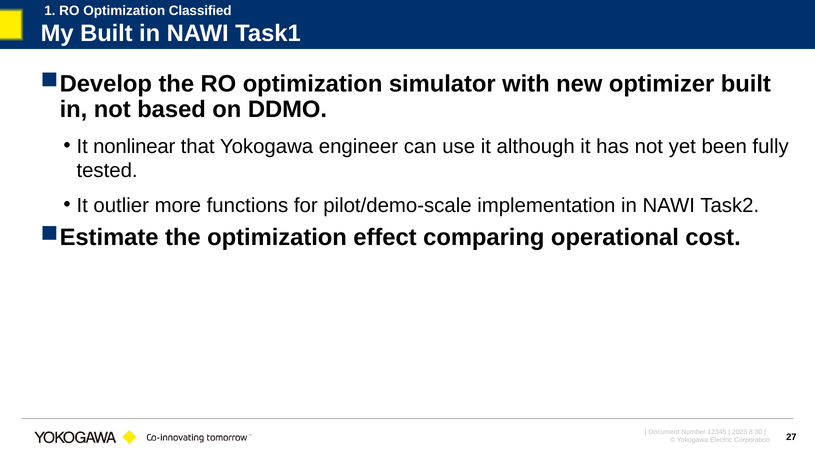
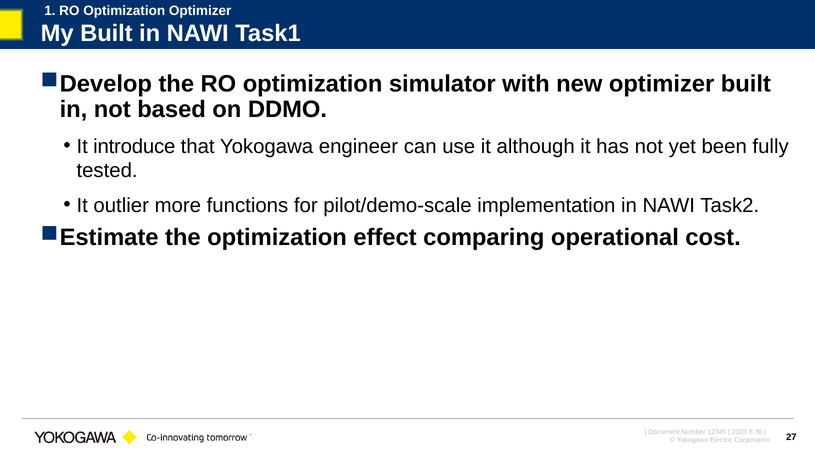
Optimization Classified: Classified -> Optimizer
nonlinear: nonlinear -> introduce
